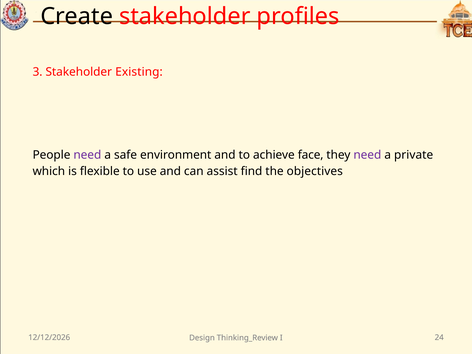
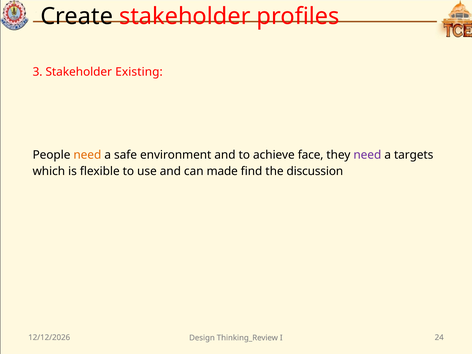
need at (87, 155) colour: purple -> orange
private: private -> targets
assist: assist -> made
objectives: objectives -> discussion
